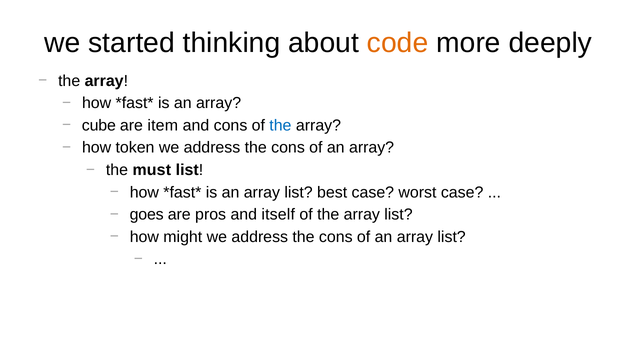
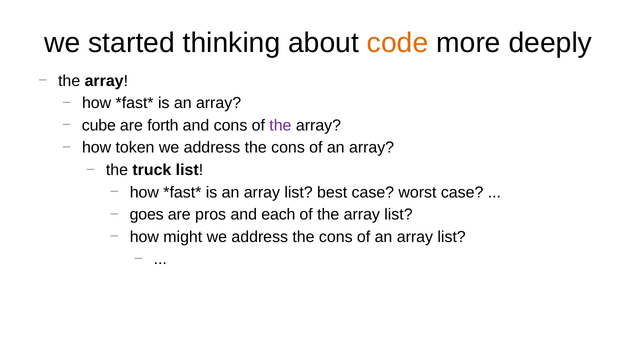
item: item -> forth
the at (280, 126) colour: blue -> purple
must: must -> truck
itself: itself -> each
